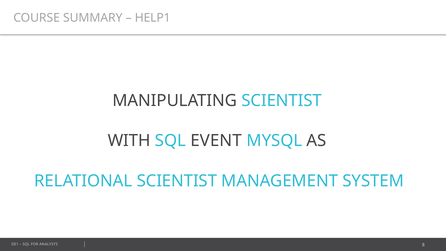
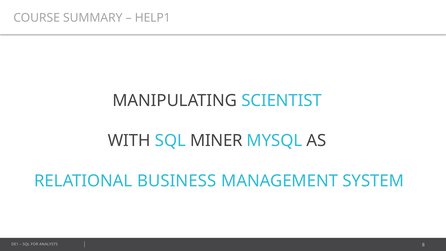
EVENT: EVENT -> MINER
RELATIONAL SCIENTIST: SCIENTIST -> BUSINESS
